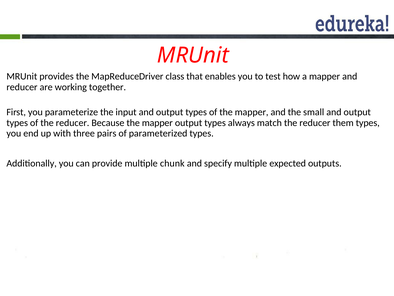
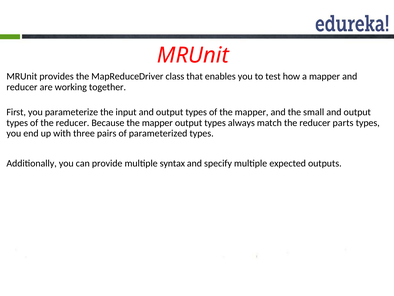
them: them -> parts
chunk: chunk -> syntax
